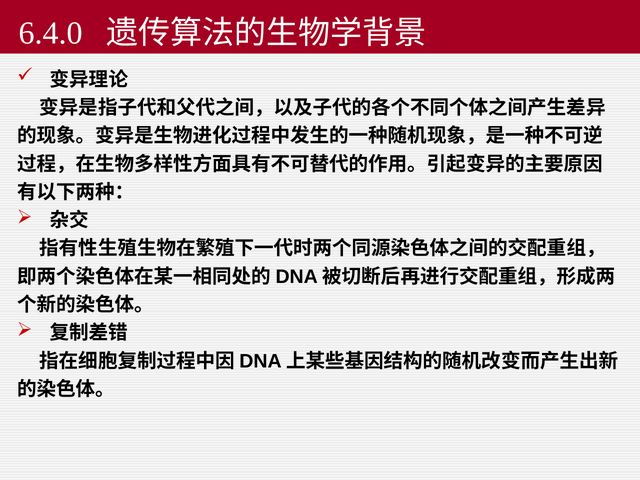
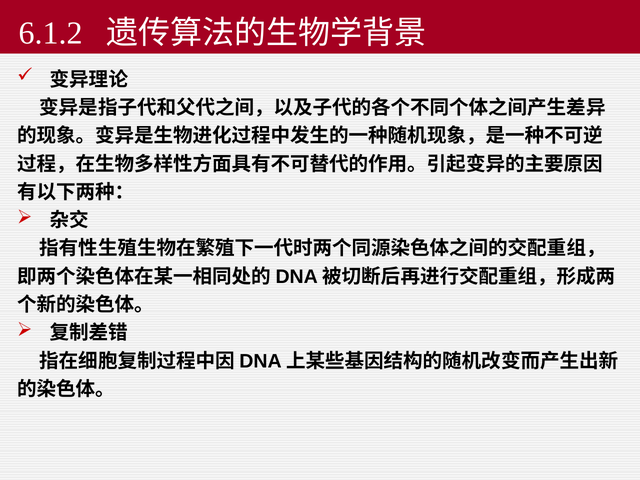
6.4.0: 6.4.0 -> 6.1.2
